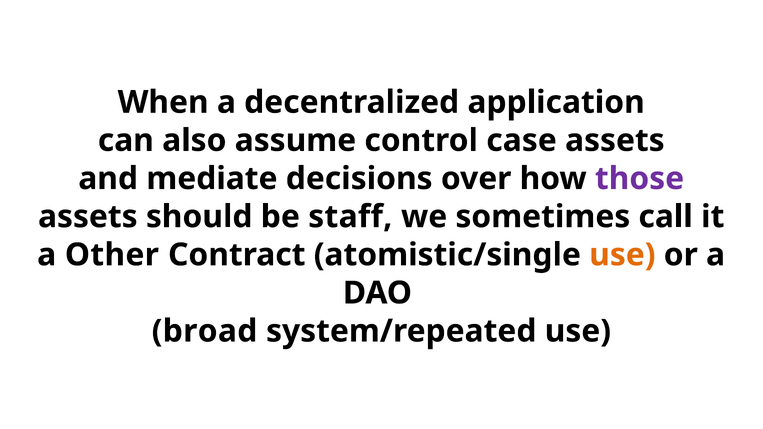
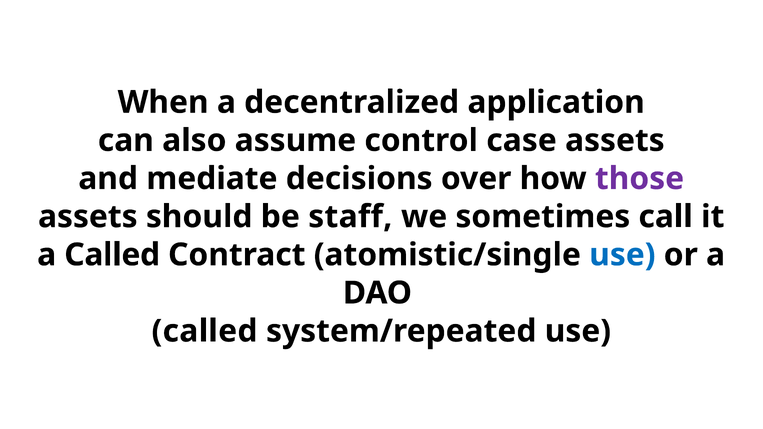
a Other: Other -> Called
use at (622, 255) colour: orange -> blue
broad at (205, 331): broad -> called
